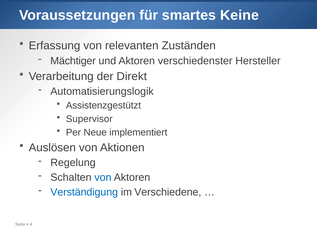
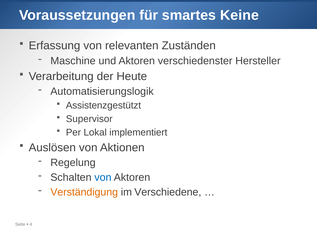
Mächtiger: Mächtiger -> Maschine
Direkt: Direkt -> Heute
Neue: Neue -> Lokal
Verständigung colour: blue -> orange
